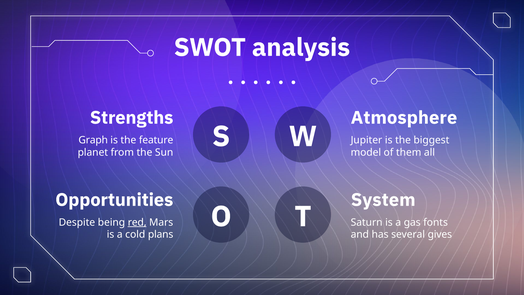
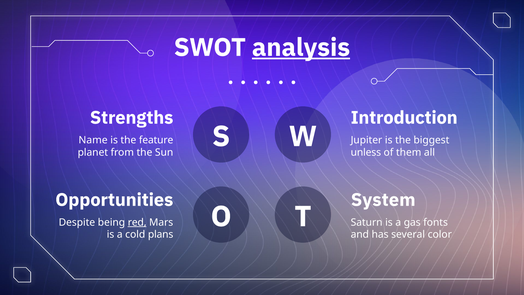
analysis underline: none -> present
Atmosphere: Atmosphere -> Introduction
Graph: Graph -> Name
model: model -> unless
gives: gives -> color
